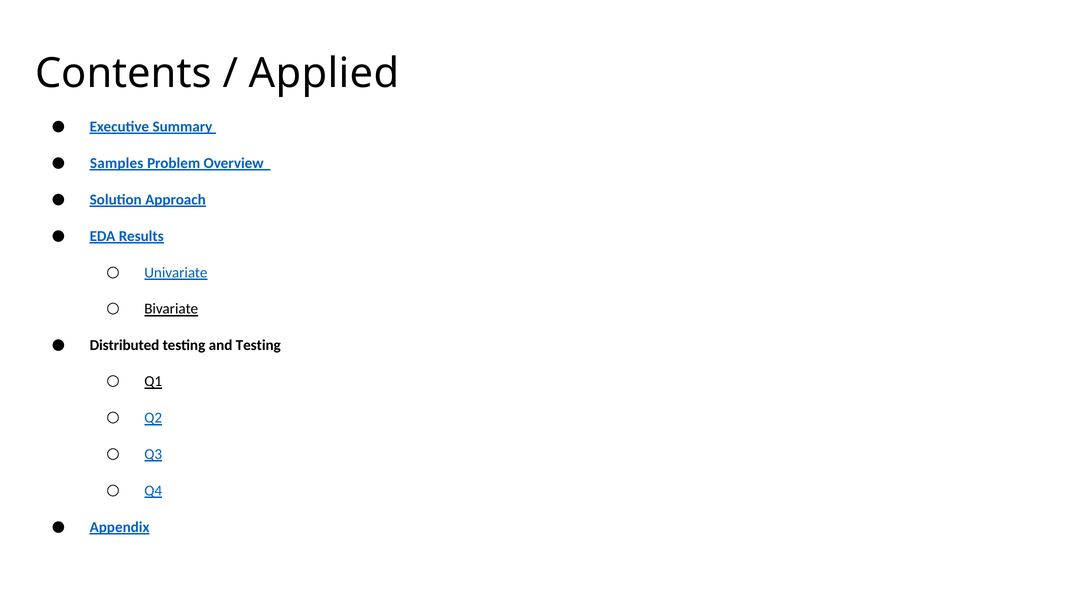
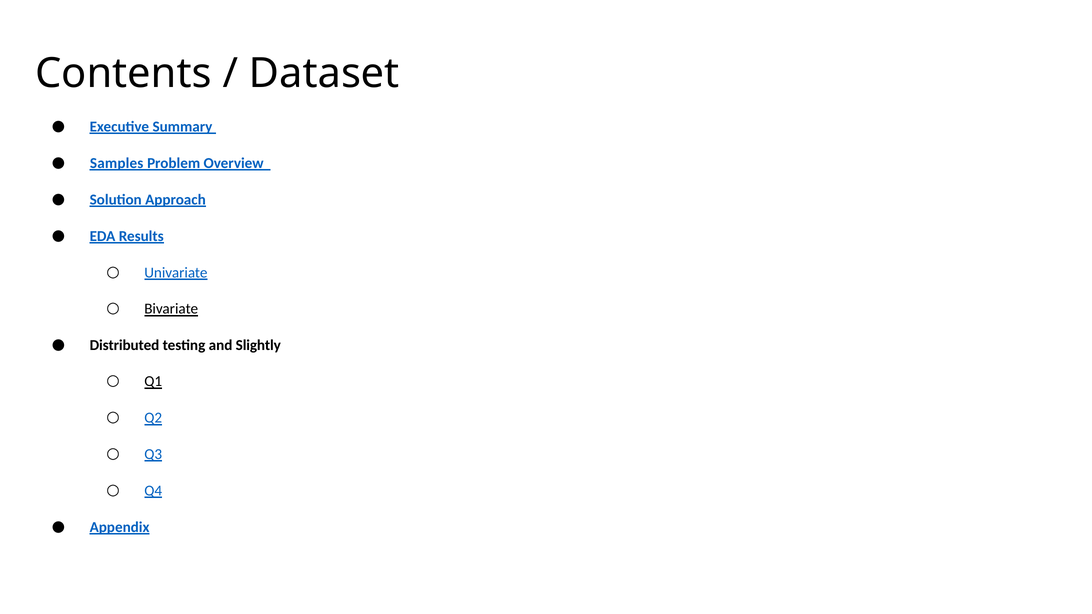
Applied: Applied -> Dataset
and Testing: Testing -> Slightly
